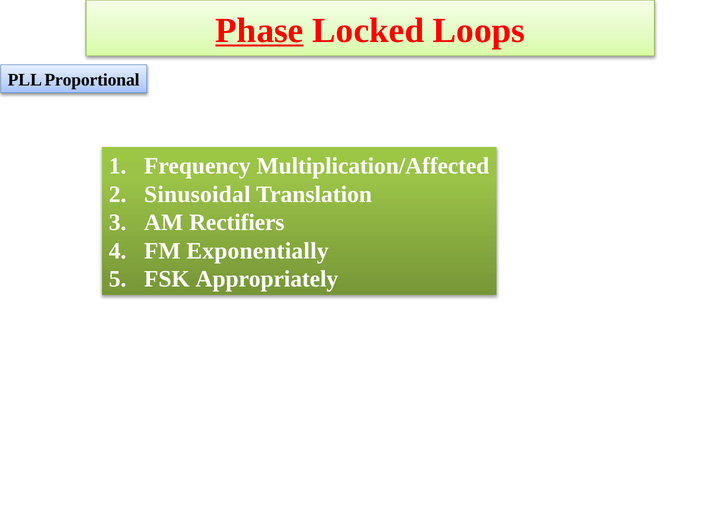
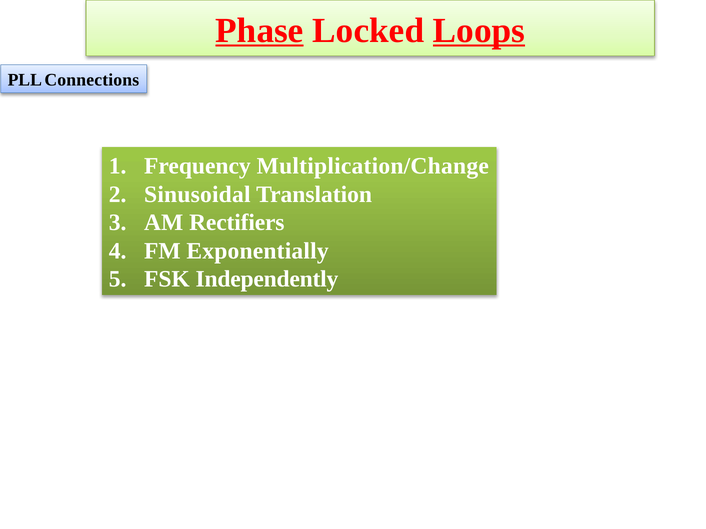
Loops underline: none -> present
Proportional: Proportional -> Connections
Multiplication/Affected: Multiplication/Affected -> Multiplication/Change
Appropriately: Appropriately -> Independently
